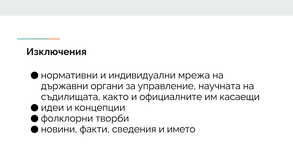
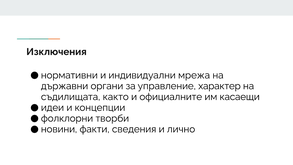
научната: научната -> характер
името: името -> лично
